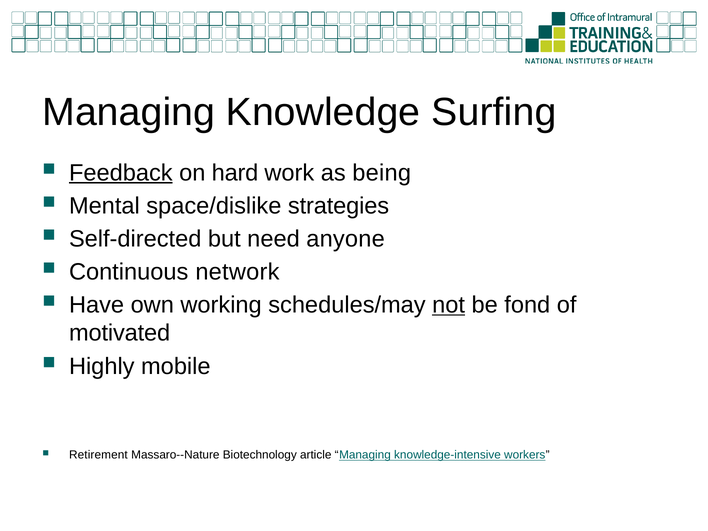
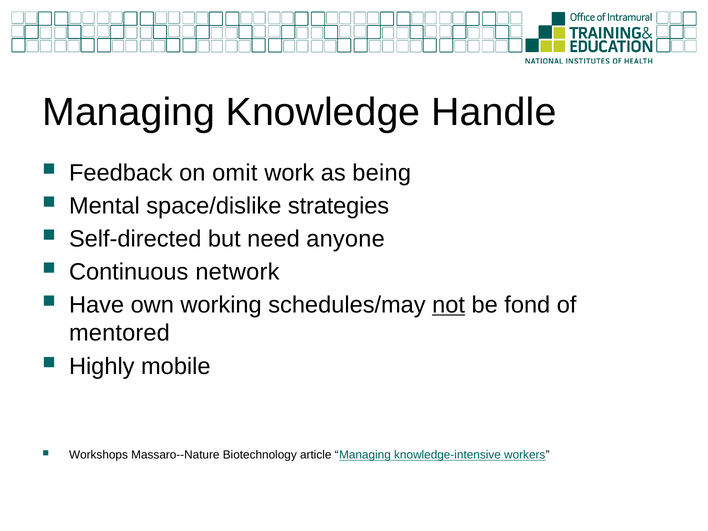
Surfing: Surfing -> Handle
Feedback underline: present -> none
hard: hard -> omit
motivated: motivated -> mentored
Retirement: Retirement -> Workshops
